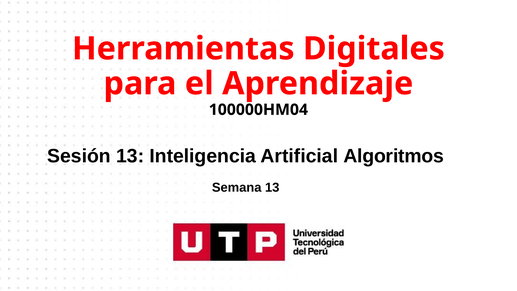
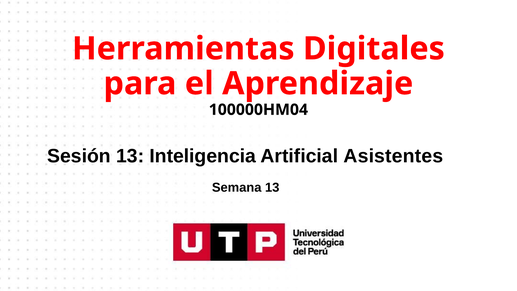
Algoritmos: Algoritmos -> Asistentes
